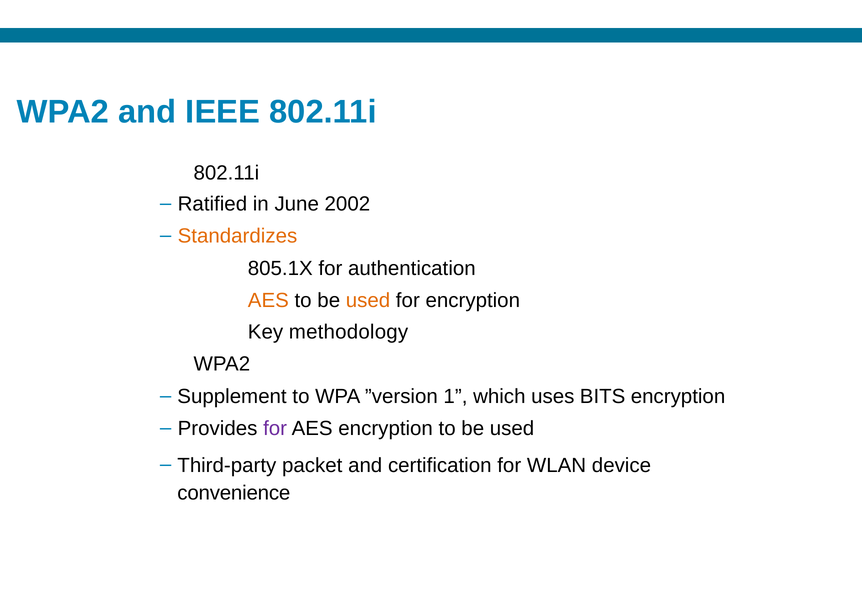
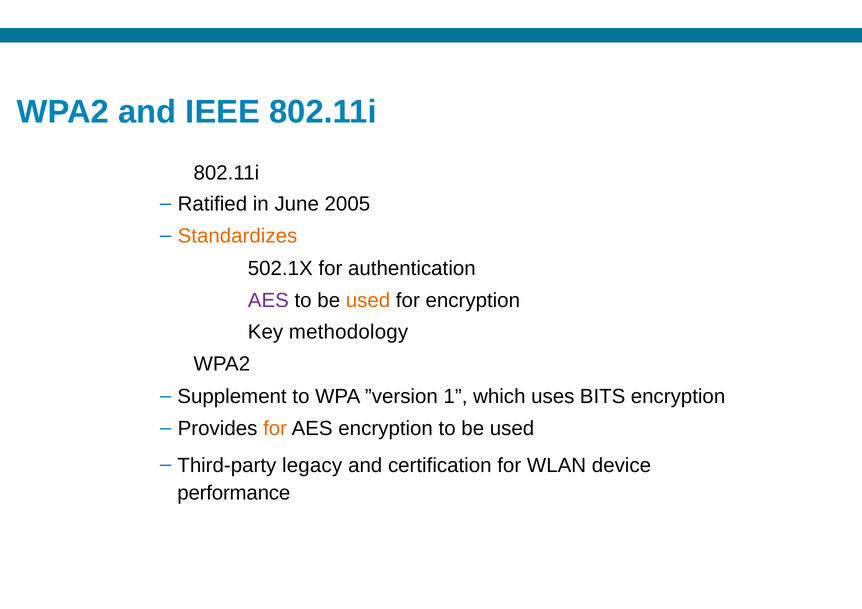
2002: 2002 -> 2005
805.1X: 805.1X -> 502.1X
AES at (268, 301) colour: orange -> purple
for at (275, 429) colour: purple -> orange
packet: packet -> legacy
convenience: convenience -> performance
